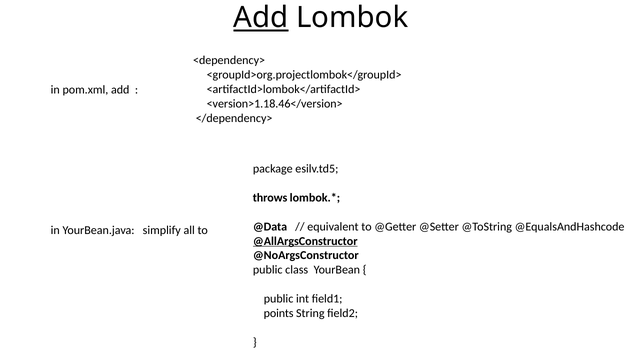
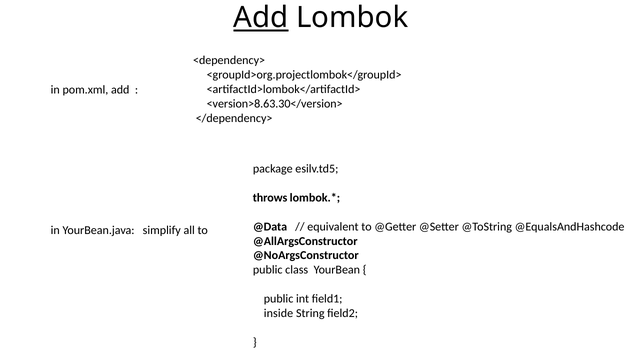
<version>1.18.46</version>: <version>1.18.46</version> -> <version>8.63.30</version>
@AllArgsConstructor underline: present -> none
points: points -> inside
